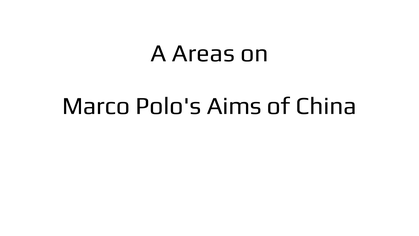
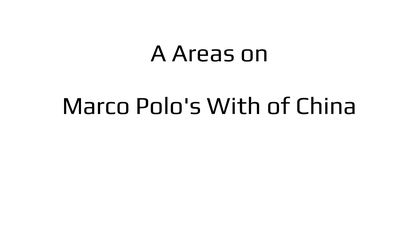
Aims: Aims -> With
